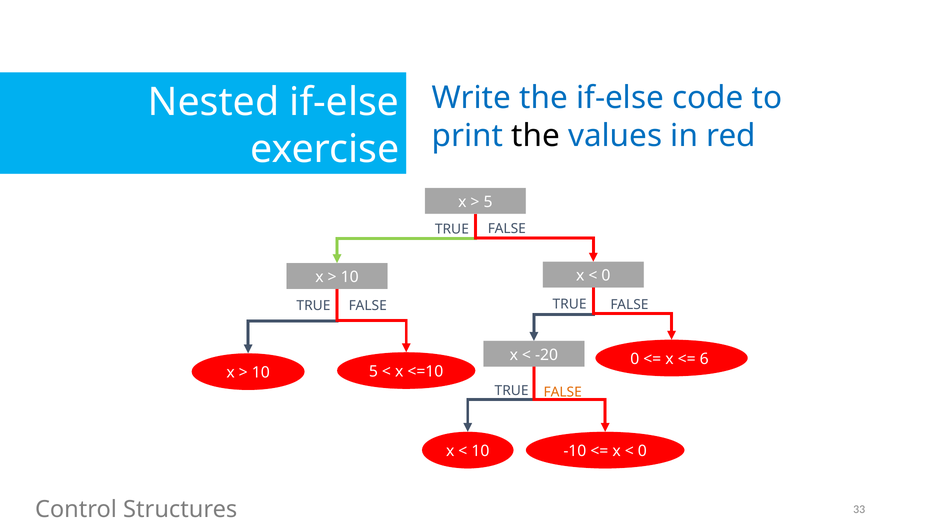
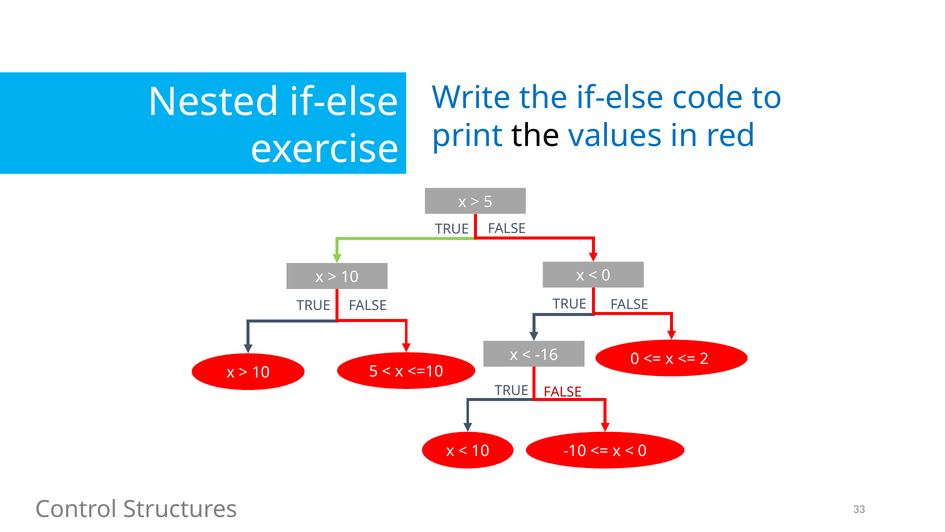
-20: -20 -> -16
6: 6 -> 2
FALSE at (563, 392) colour: orange -> red
